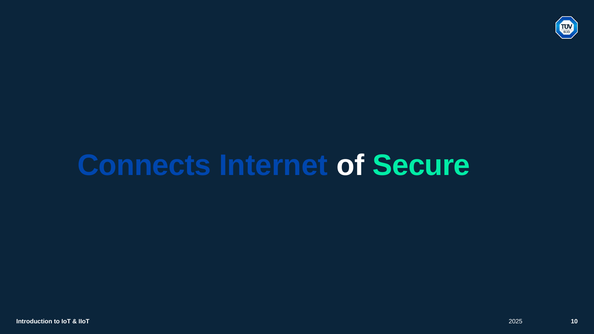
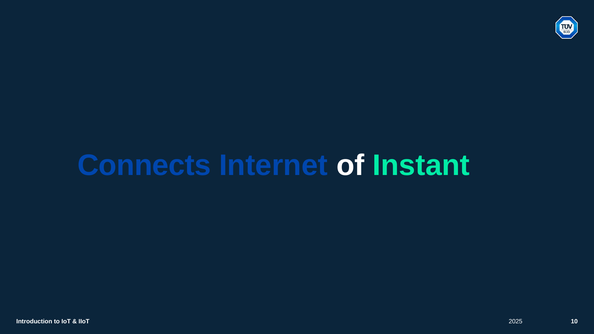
Secure: Secure -> Instant
